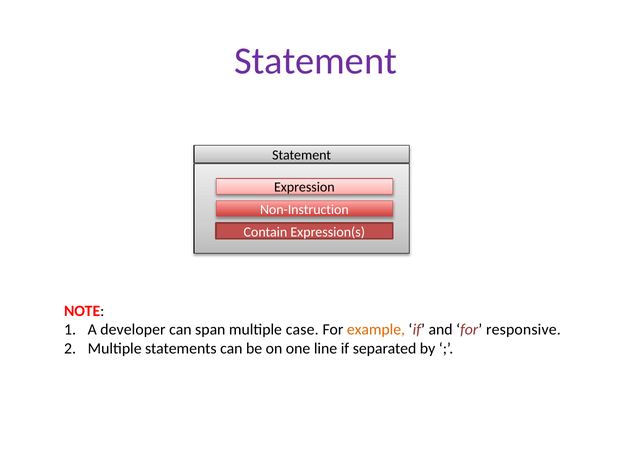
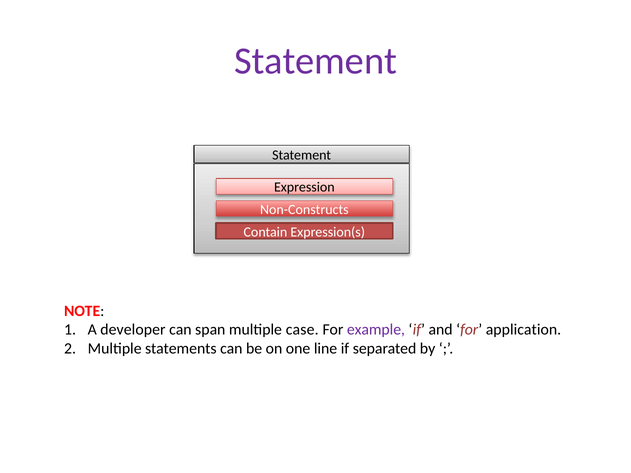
Non-Instruction: Non-Instruction -> Non-Constructs
example colour: orange -> purple
responsive: responsive -> application
